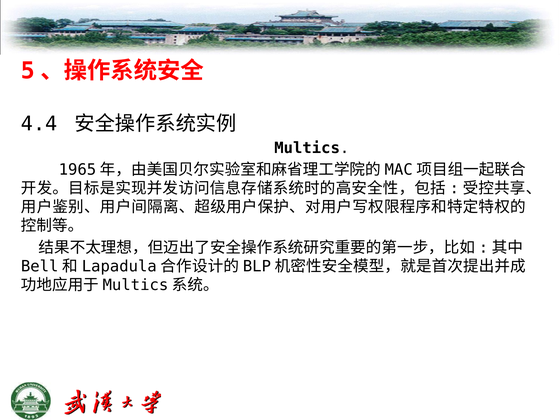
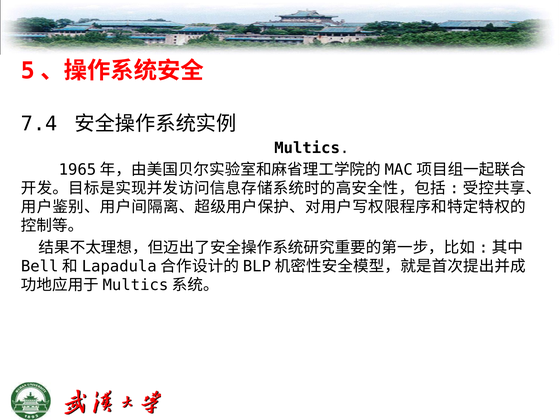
4.4: 4.4 -> 7.4
